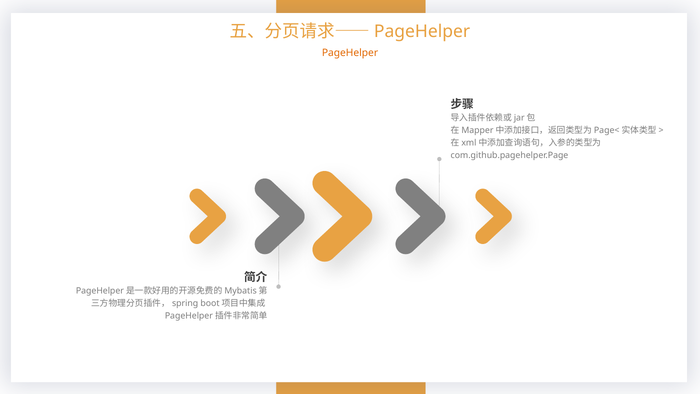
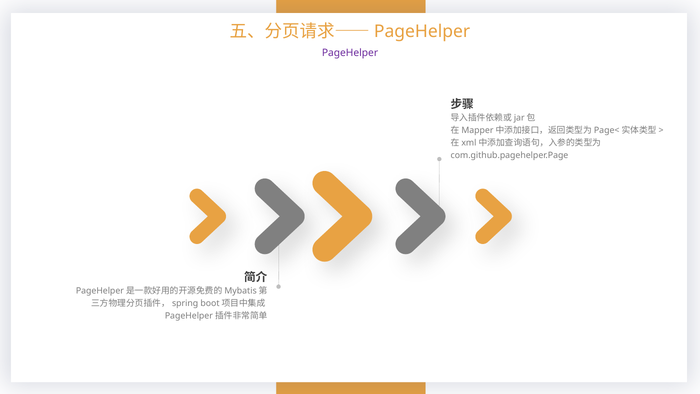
PageHelper at (350, 53) colour: orange -> purple
